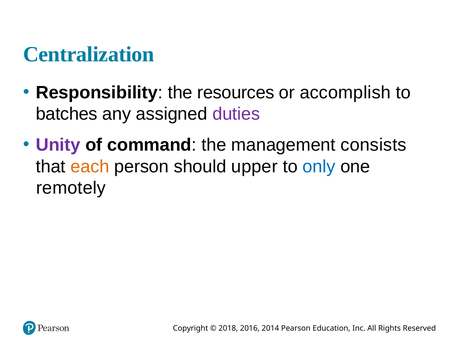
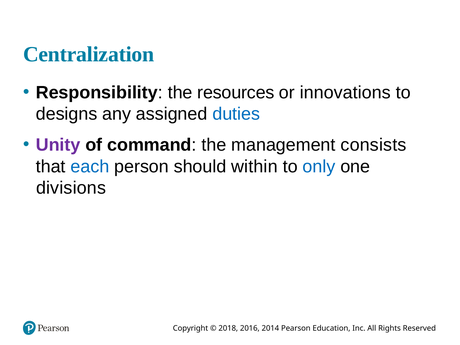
accomplish: accomplish -> innovations
batches: batches -> designs
duties colour: purple -> blue
each colour: orange -> blue
upper: upper -> within
remotely: remotely -> divisions
